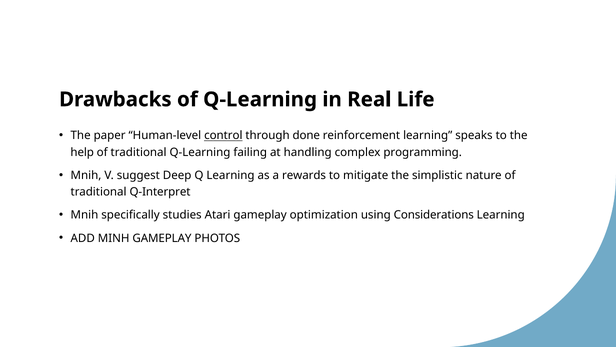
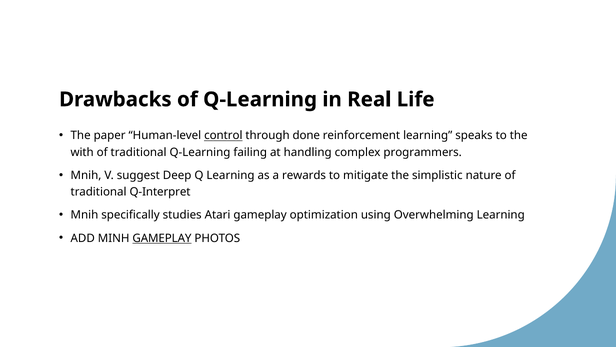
help: help -> with
programming: programming -> programmers
Considerations: Considerations -> Overwhelming
GAMEPLAY at (162, 238) underline: none -> present
